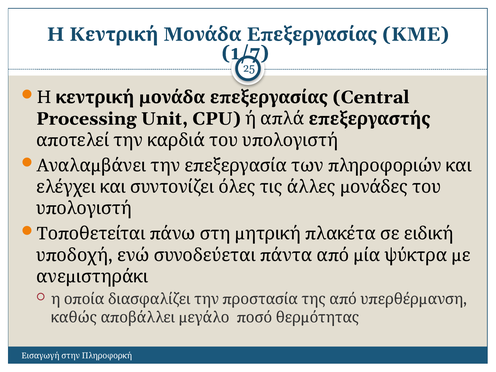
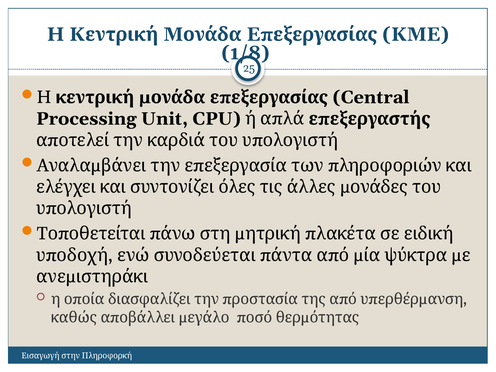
1/7: 1/7 -> 1/8
